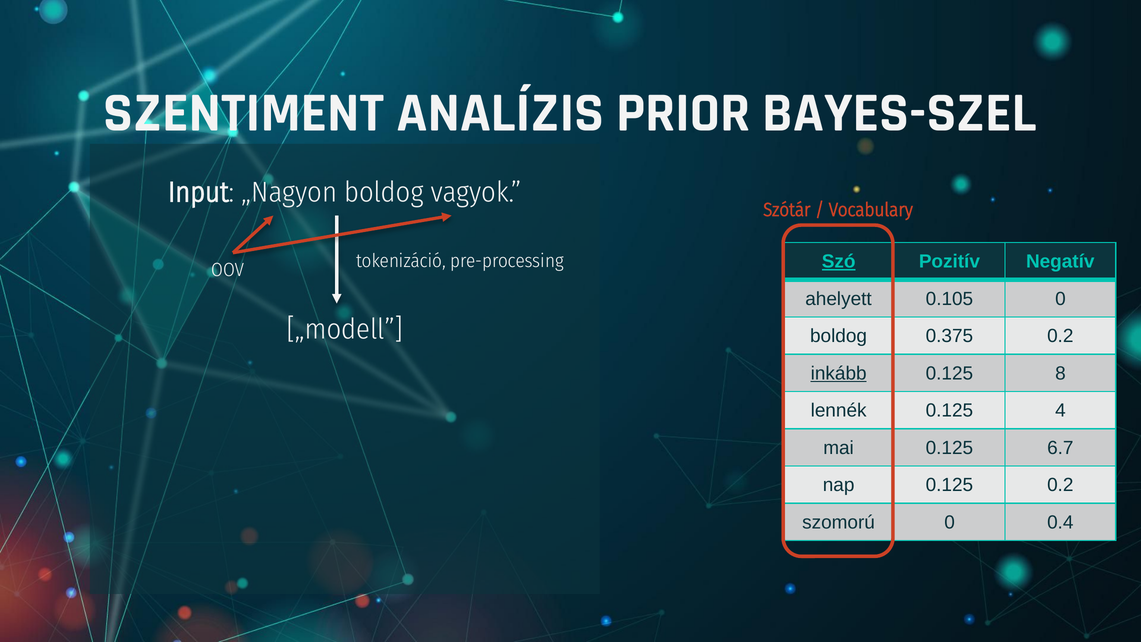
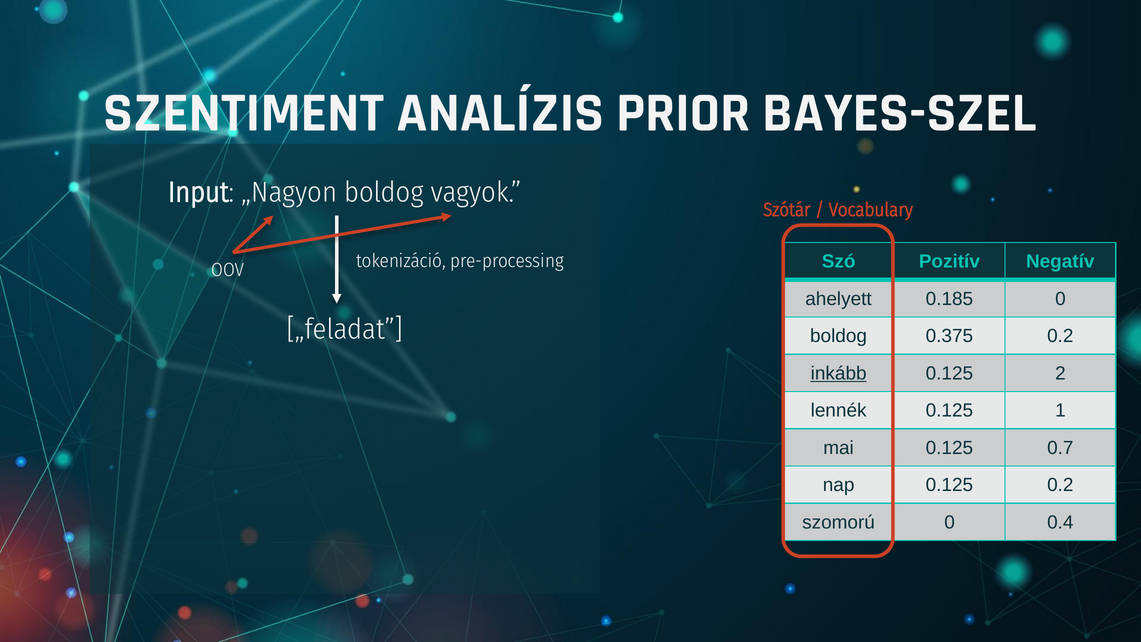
Szó underline: present -> none
0.105: 0.105 -> 0.185
„modell: „modell -> „feladat
8: 8 -> 2
4: 4 -> 1
6.7: 6.7 -> 0.7
